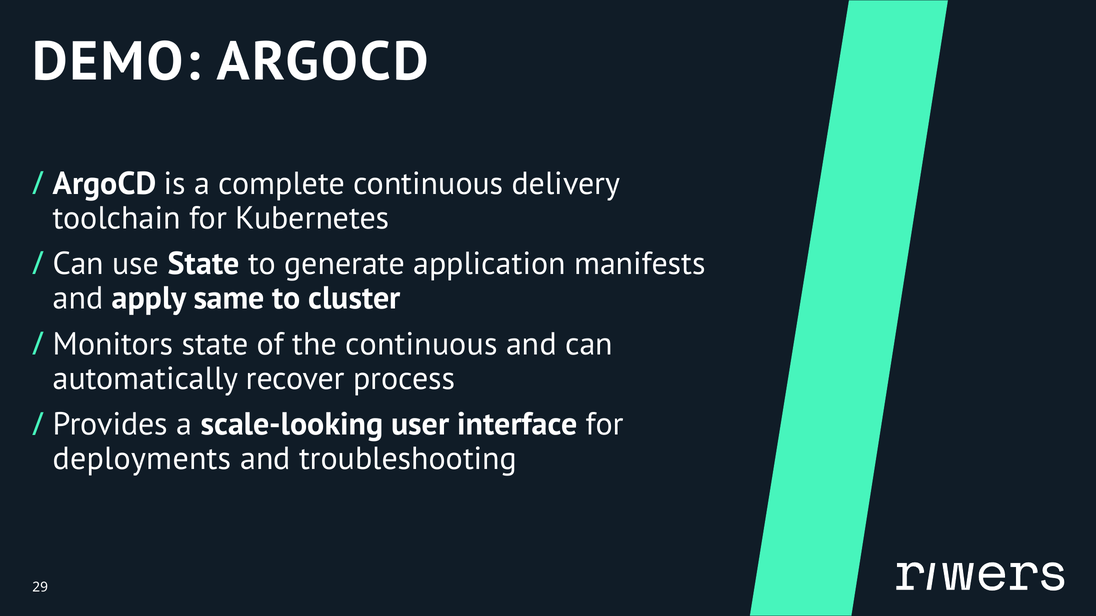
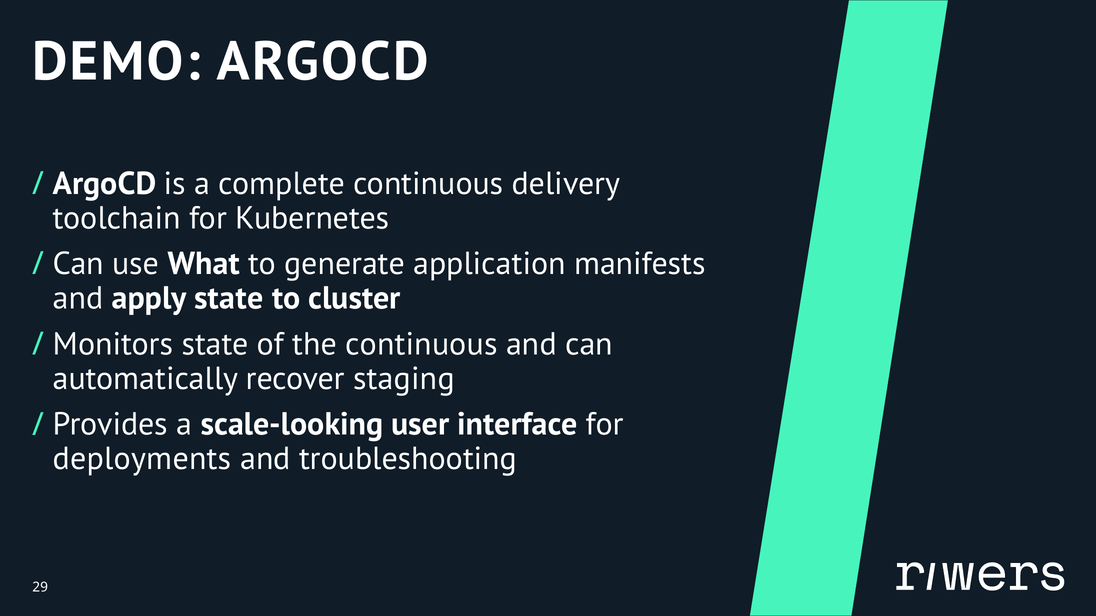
use State: State -> What
apply same: same -> state
process: process -> staging
